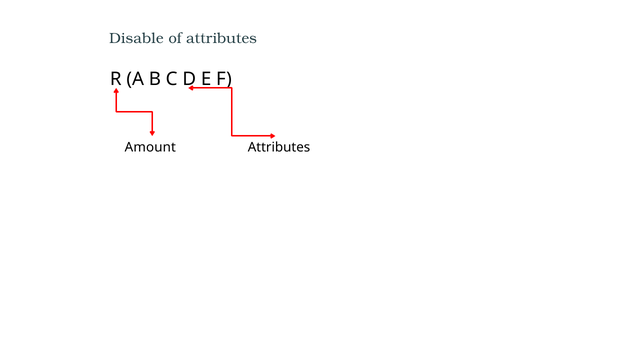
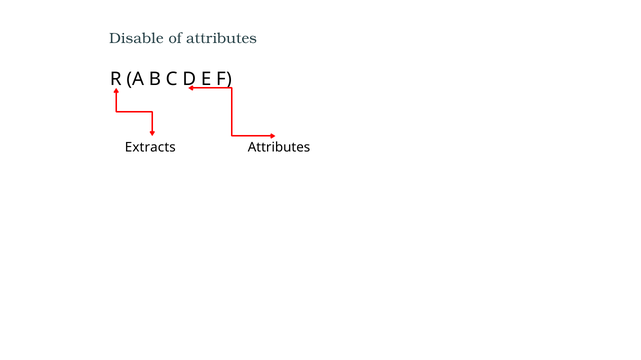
Amount: Amount -> Extracts
